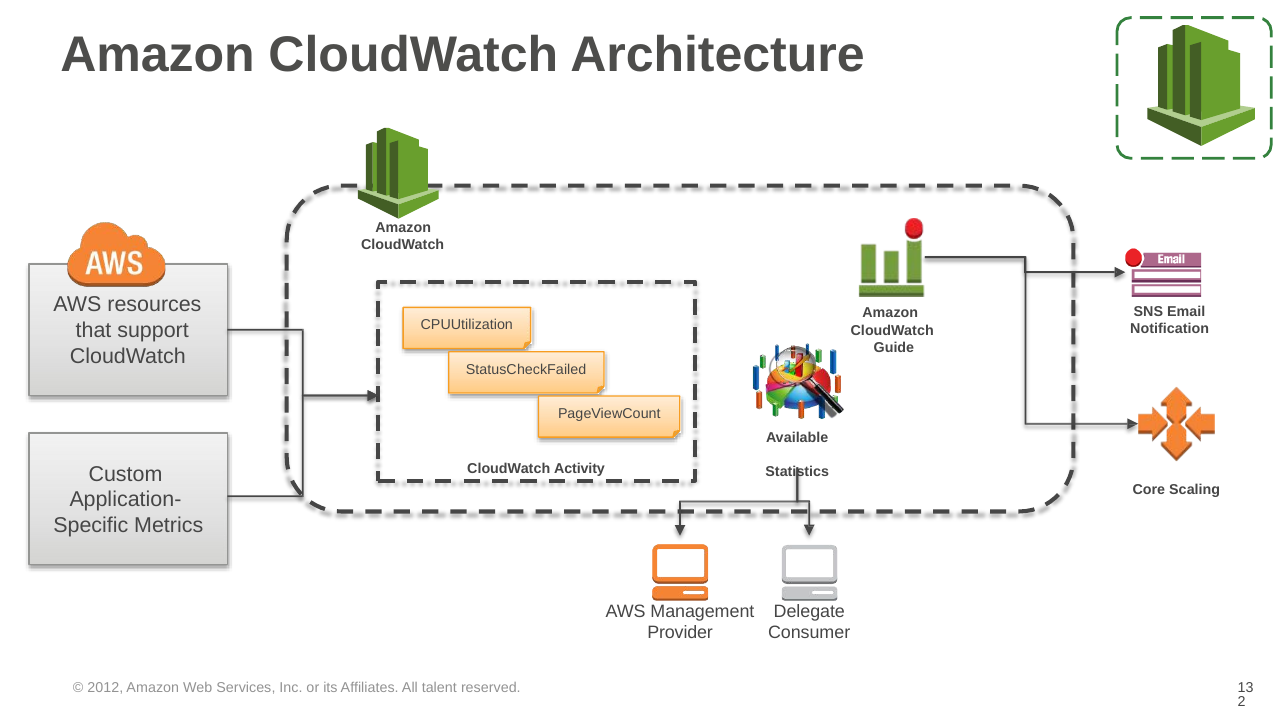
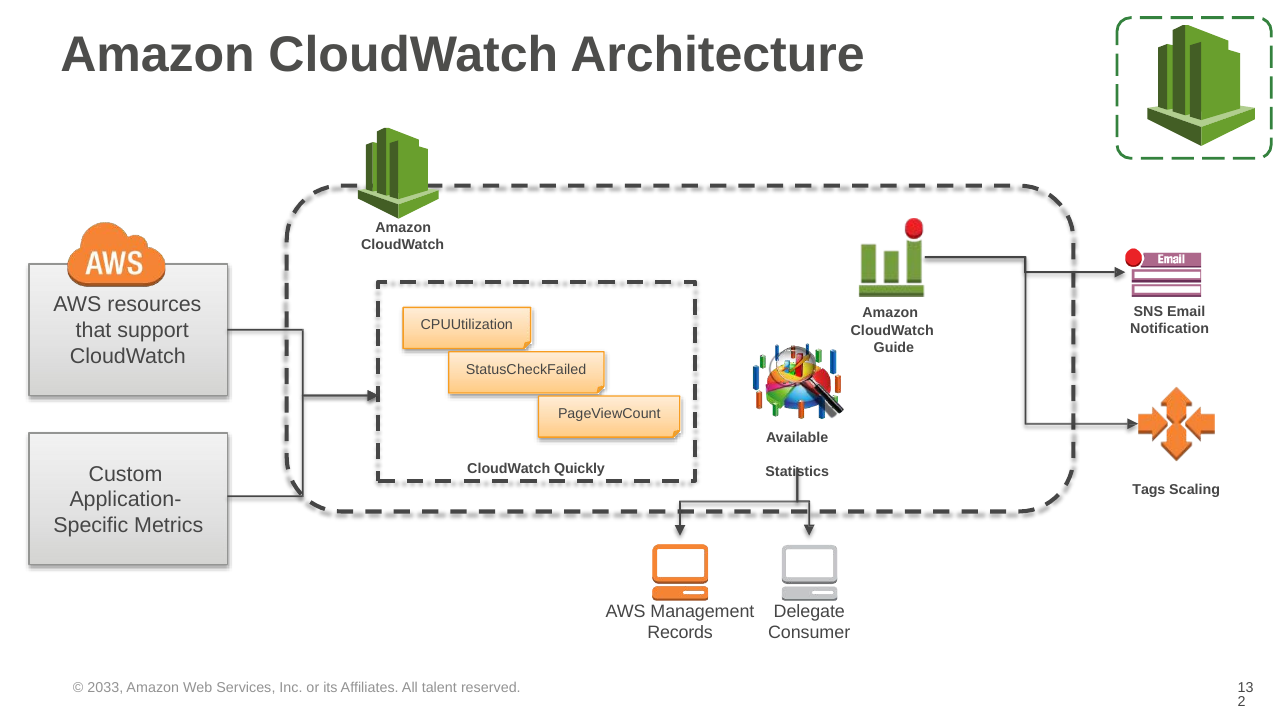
Activity: Activity -> Quickly
Core: Core -> Tags
Provider: Provider -> Records
2012: 2012 -> 2033
